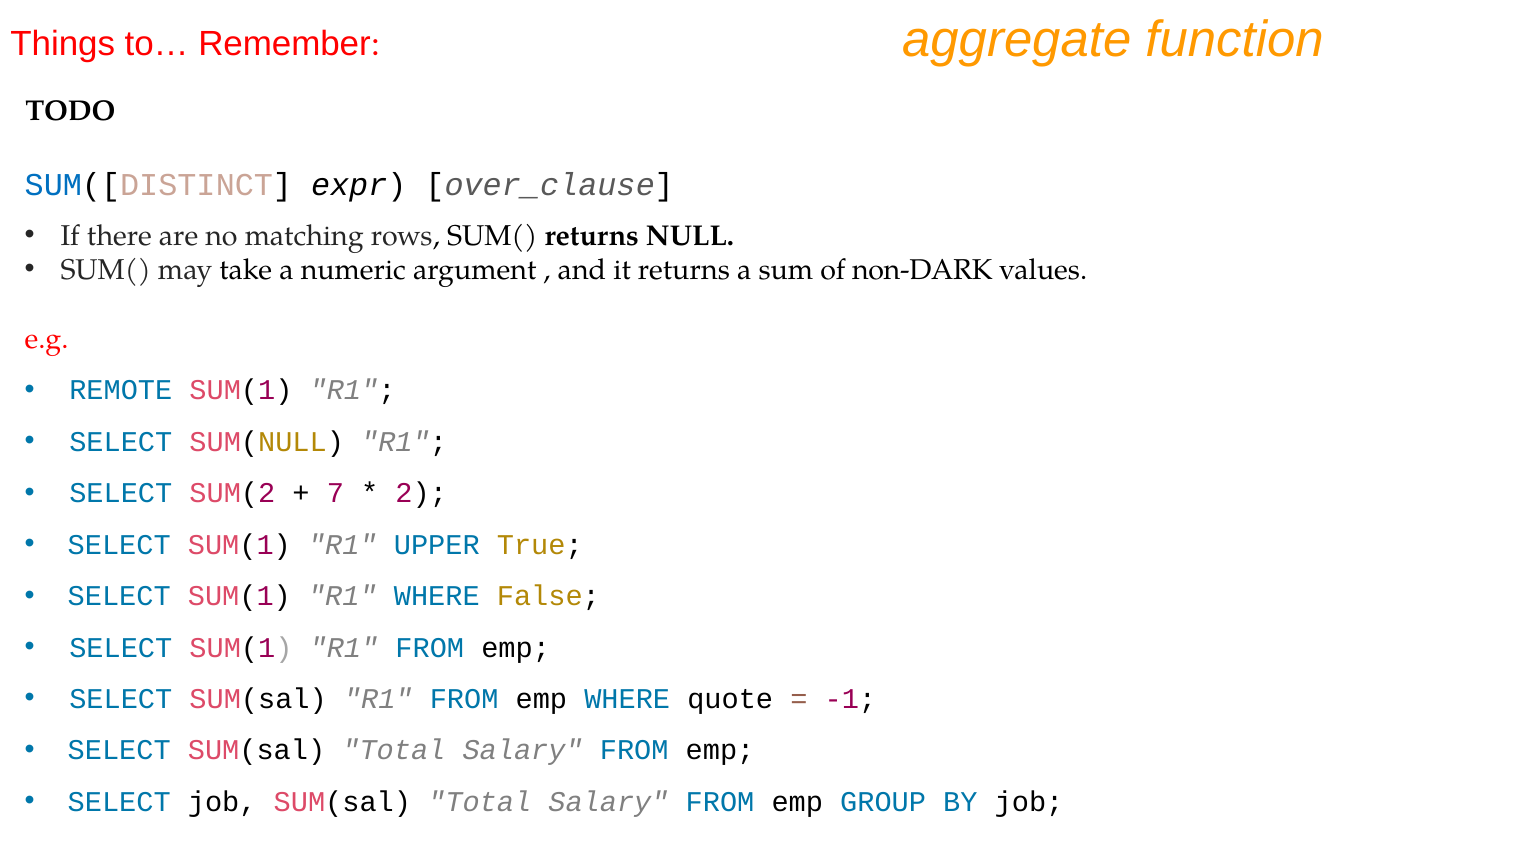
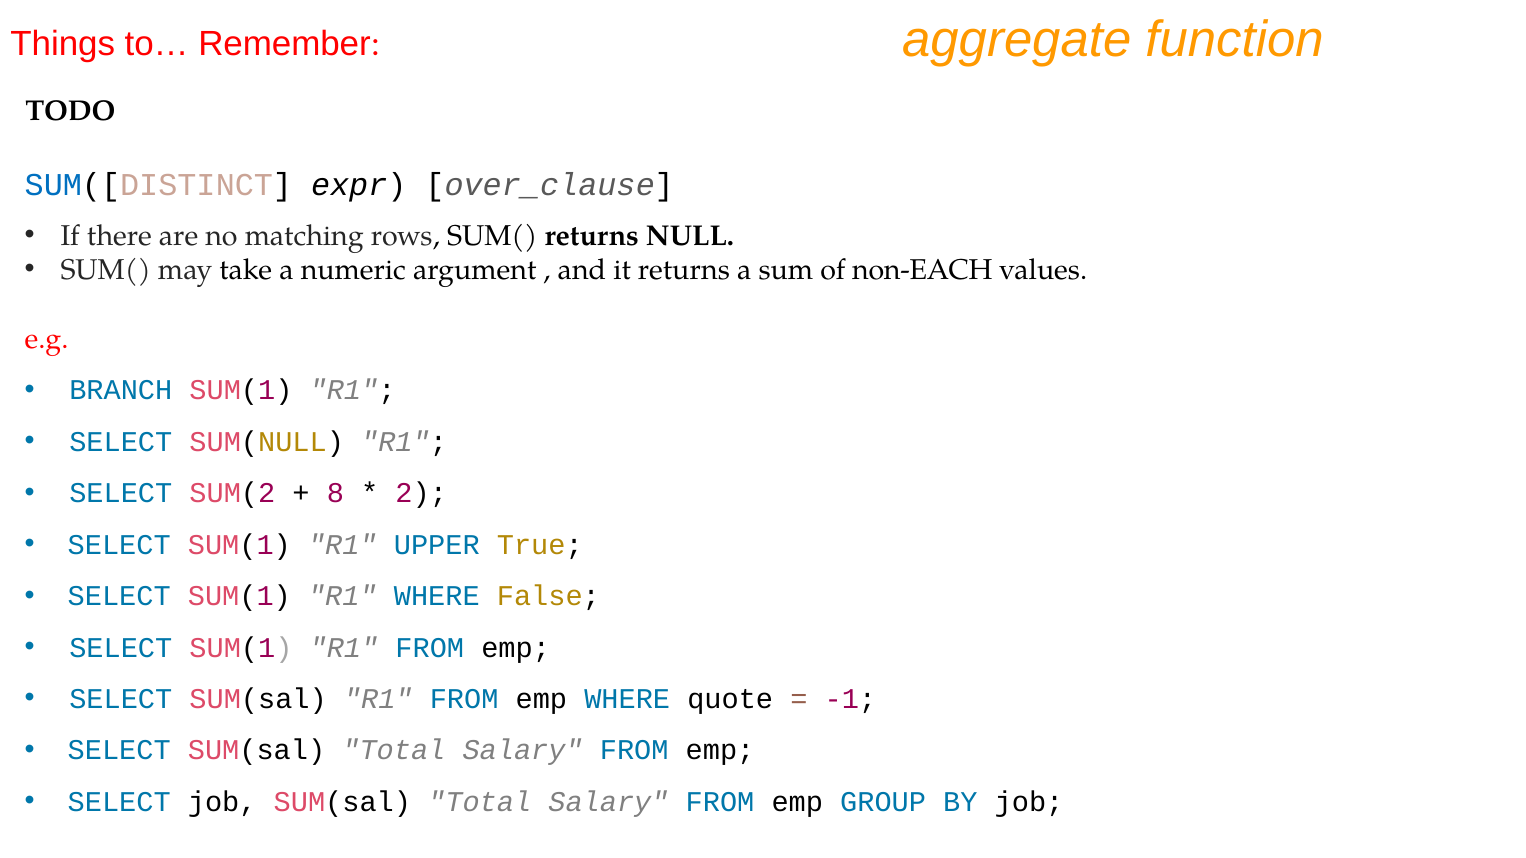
non-DARK: non-DARK -> non-EACH
REMOTE: REMOTE -> BRANCH
7: 7 -> 8
